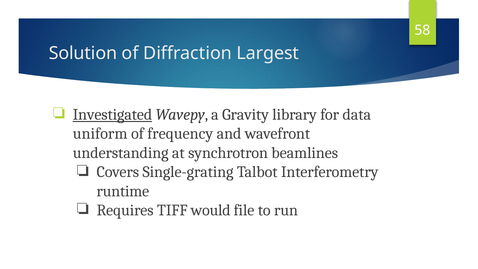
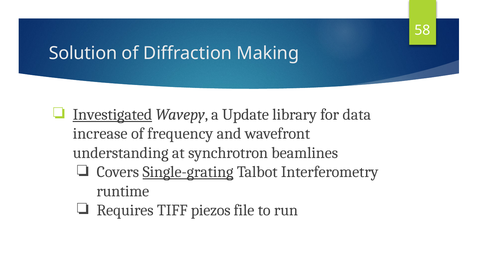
Largest: Largest -> Making
Gravity: Gravity -> Update
uniform: uniform -> increase
Single-grating underline: none -> present
would: would -> piezos
